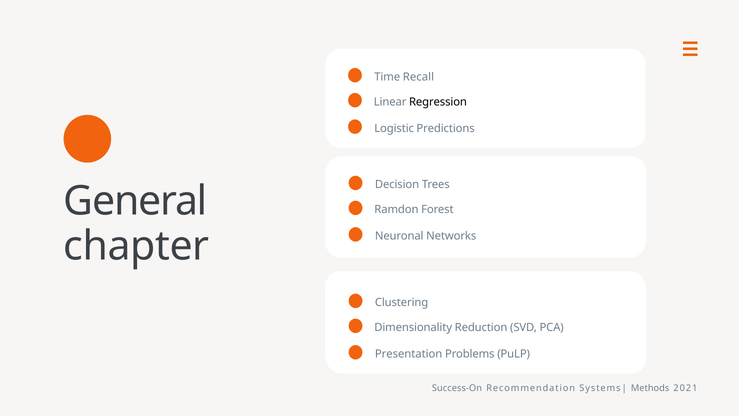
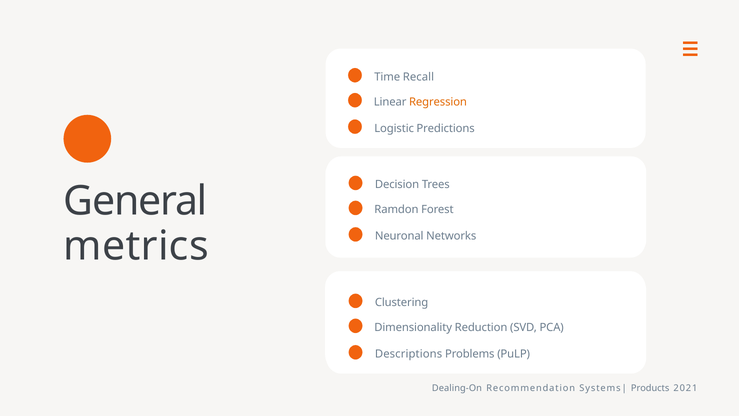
Regression colour: black -> orange
chapter: chapter -> metrics
Presentation: Presentation -> Descriptions
Success-On: Success-On -> Dealing-On
Methods: Methods -> Products
